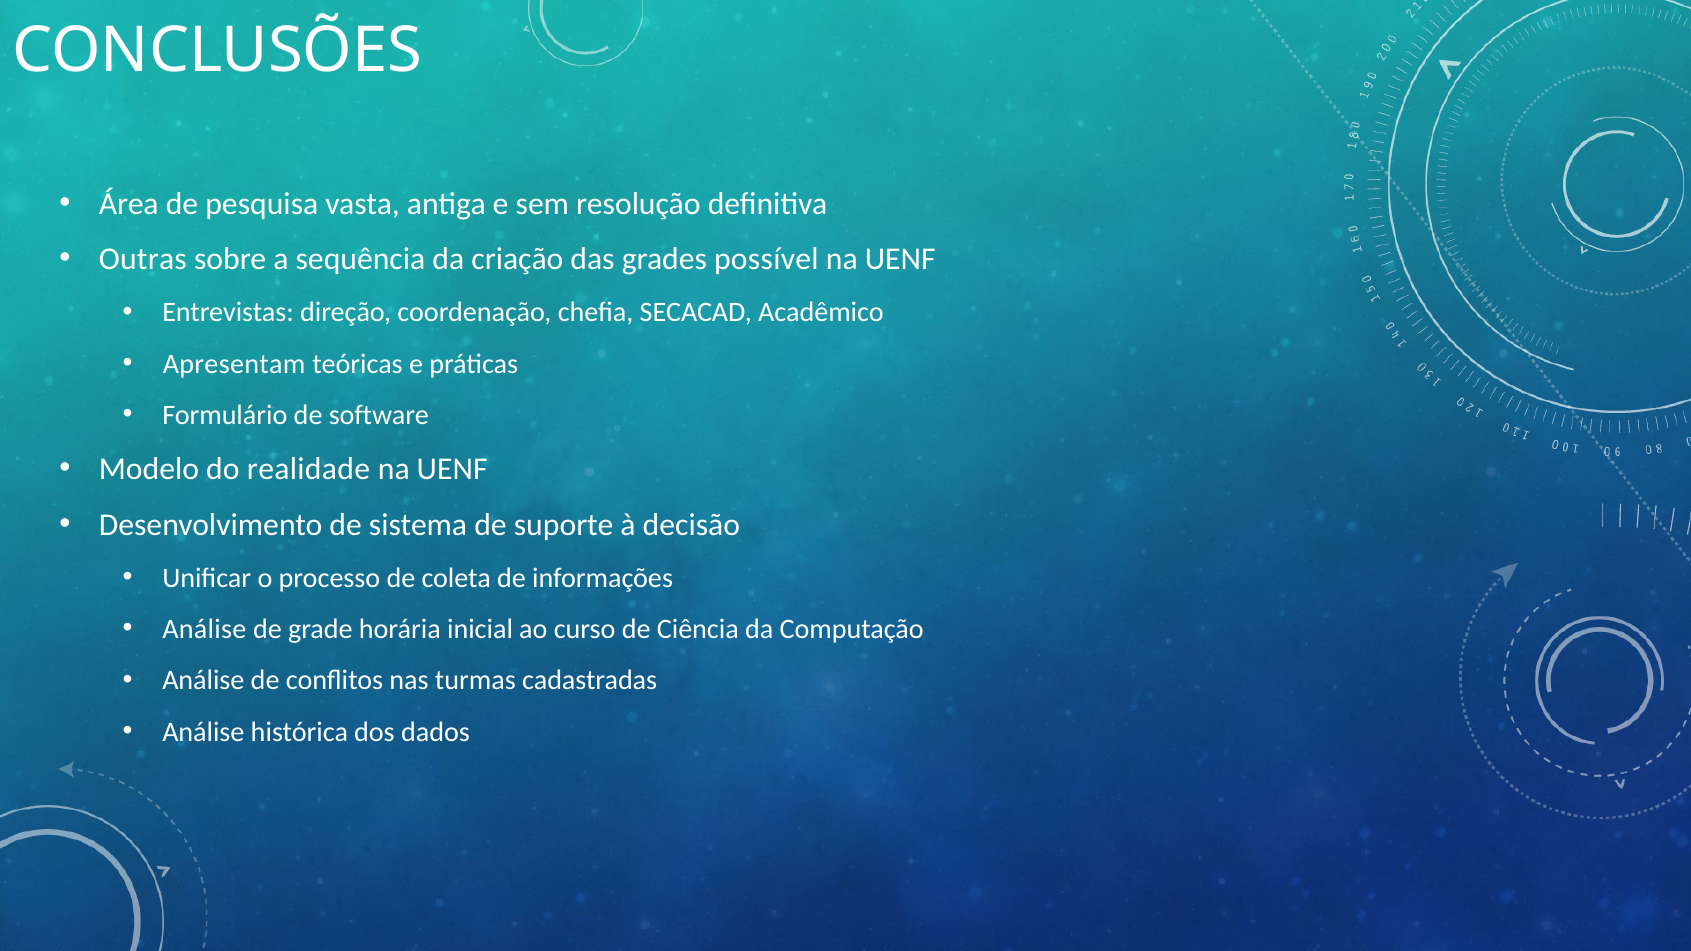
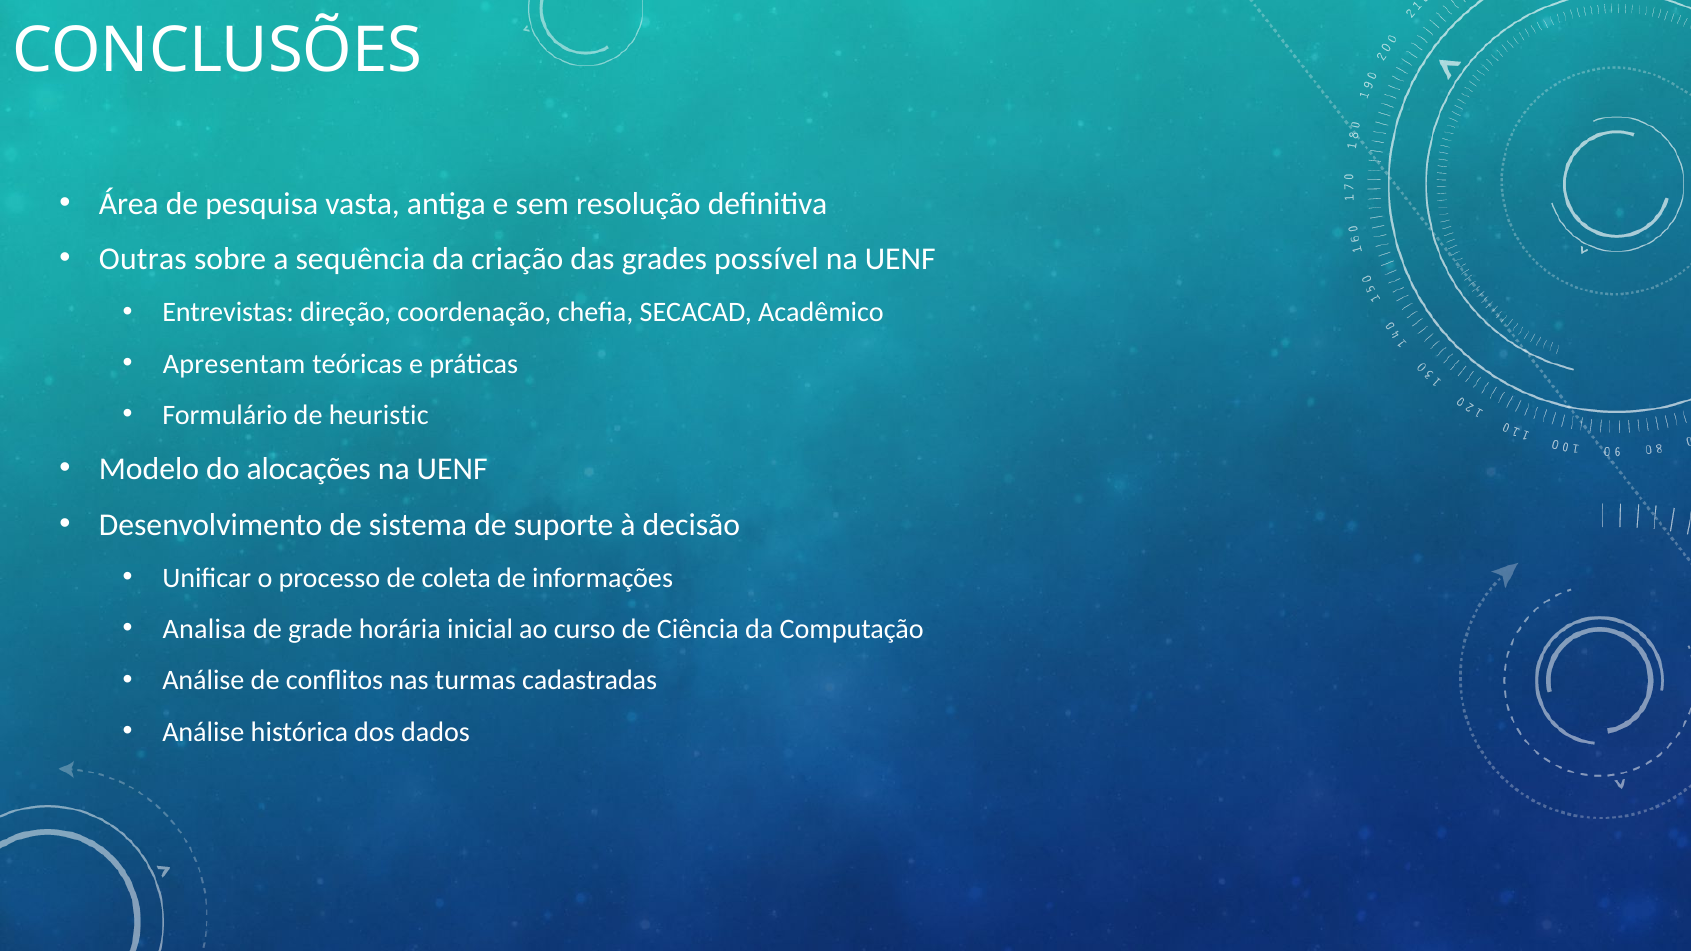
software: software -> heuristic
realidade: realidade -> alocações
Análise at (204, 629): Análise -> Analisa
